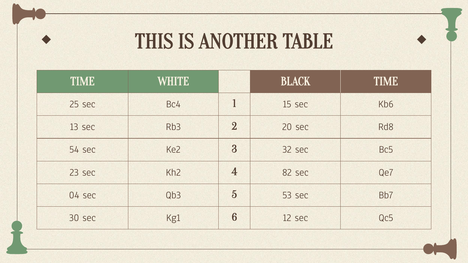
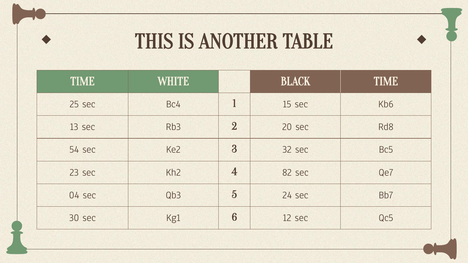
53: 53 -> 24
